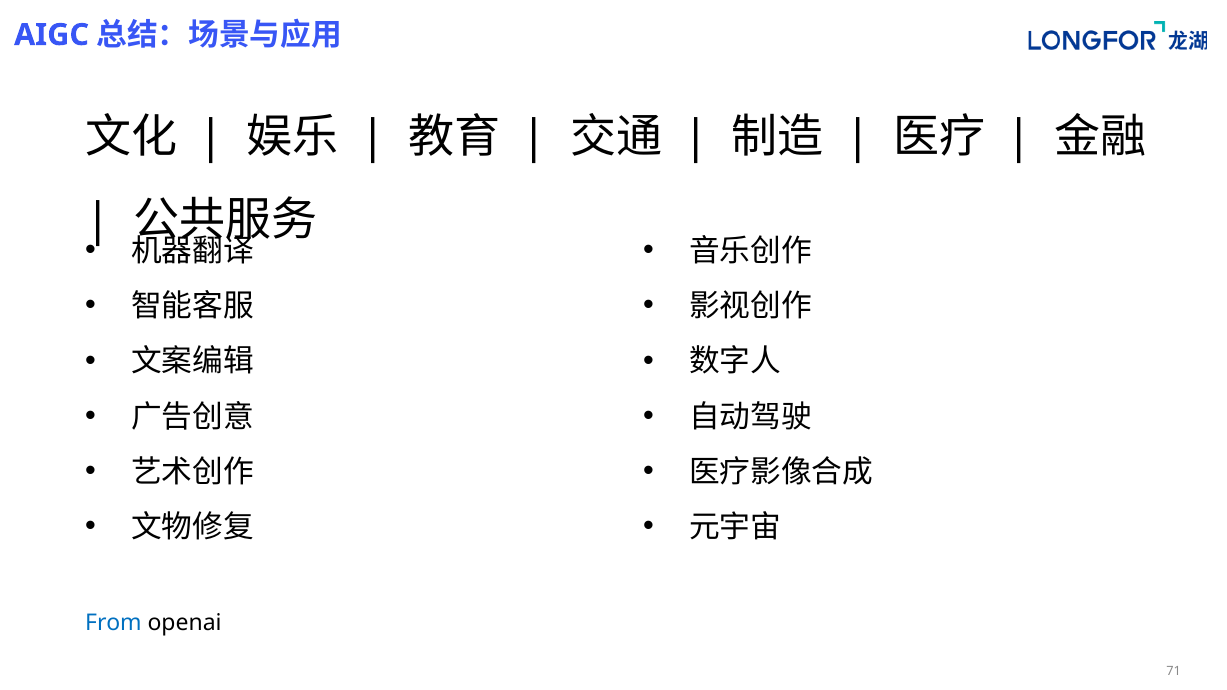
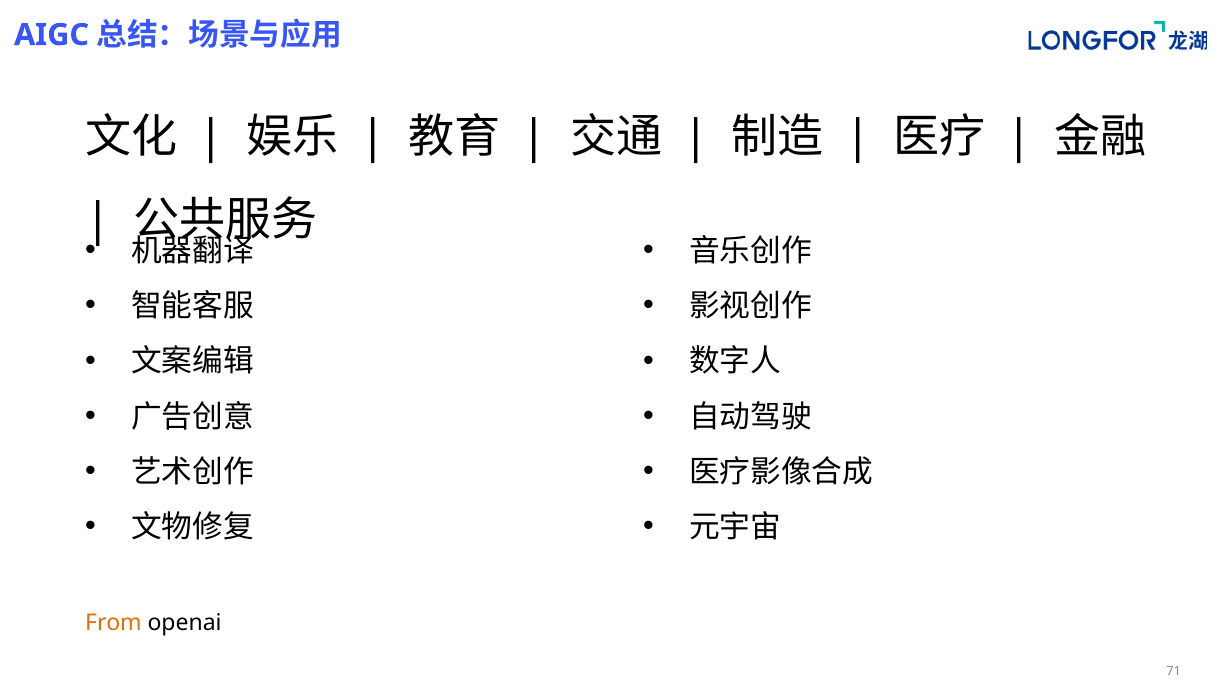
From colour: blue -> orange
